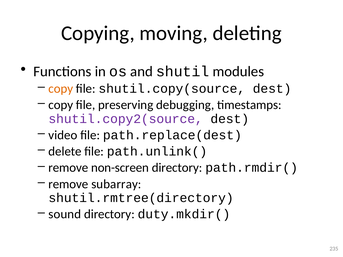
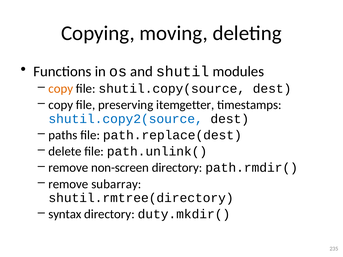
debugging: debugging -> itemgetter
shutil.copy2(source colour: purple -> blue
video: video -> paths
sound: sound -> syntax
